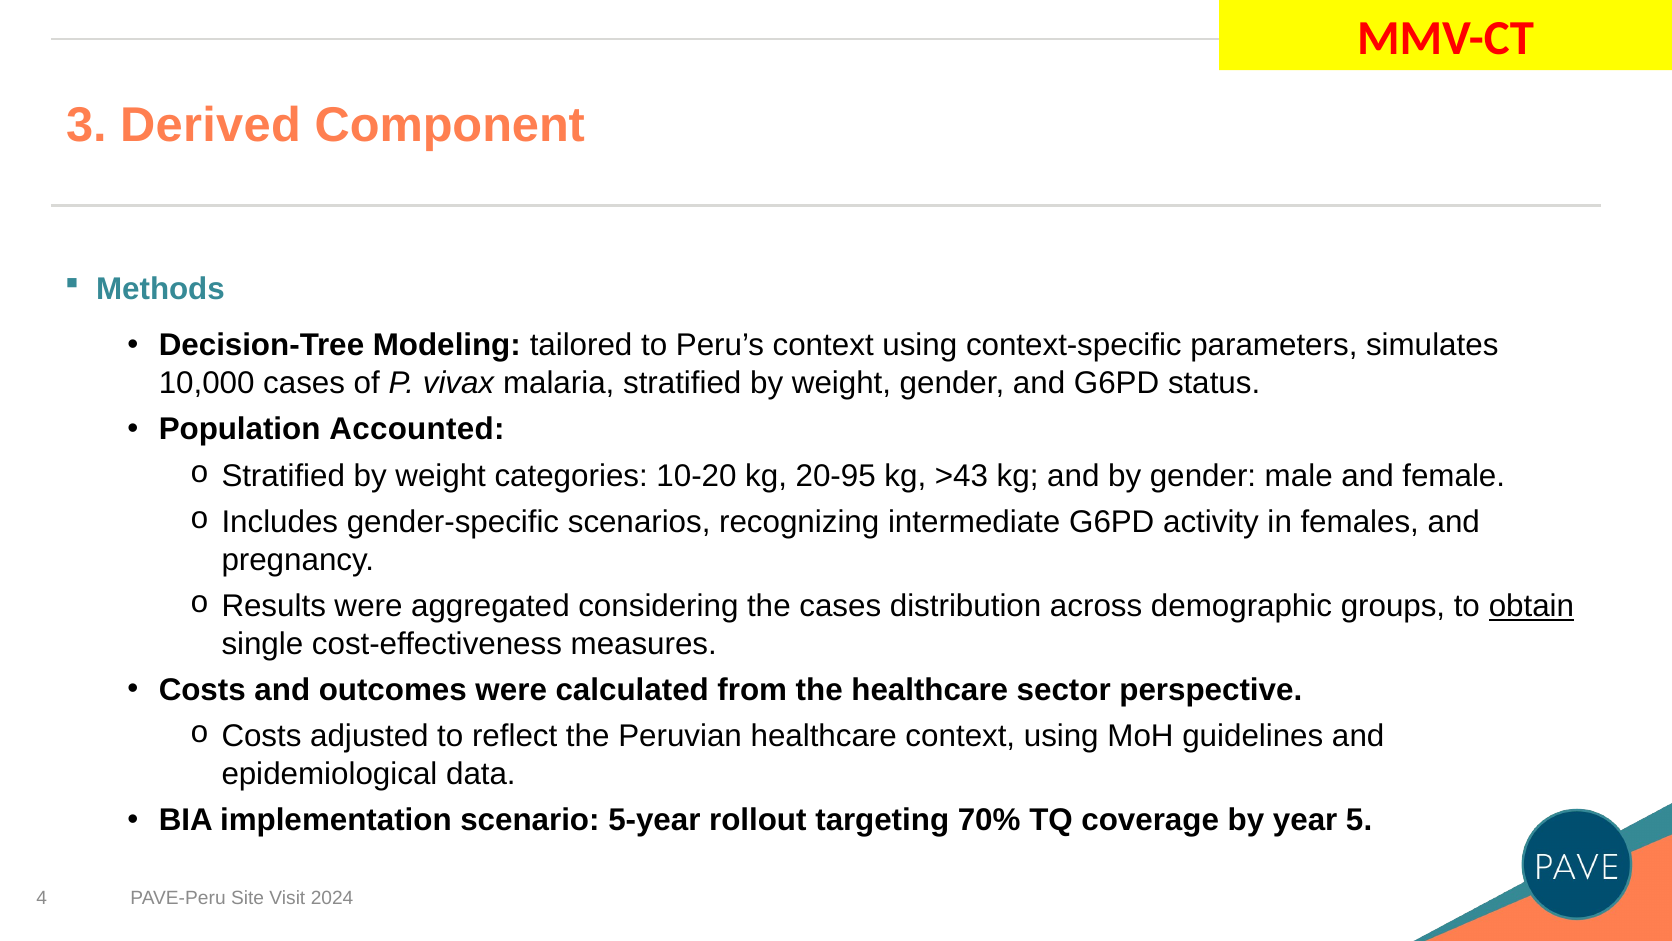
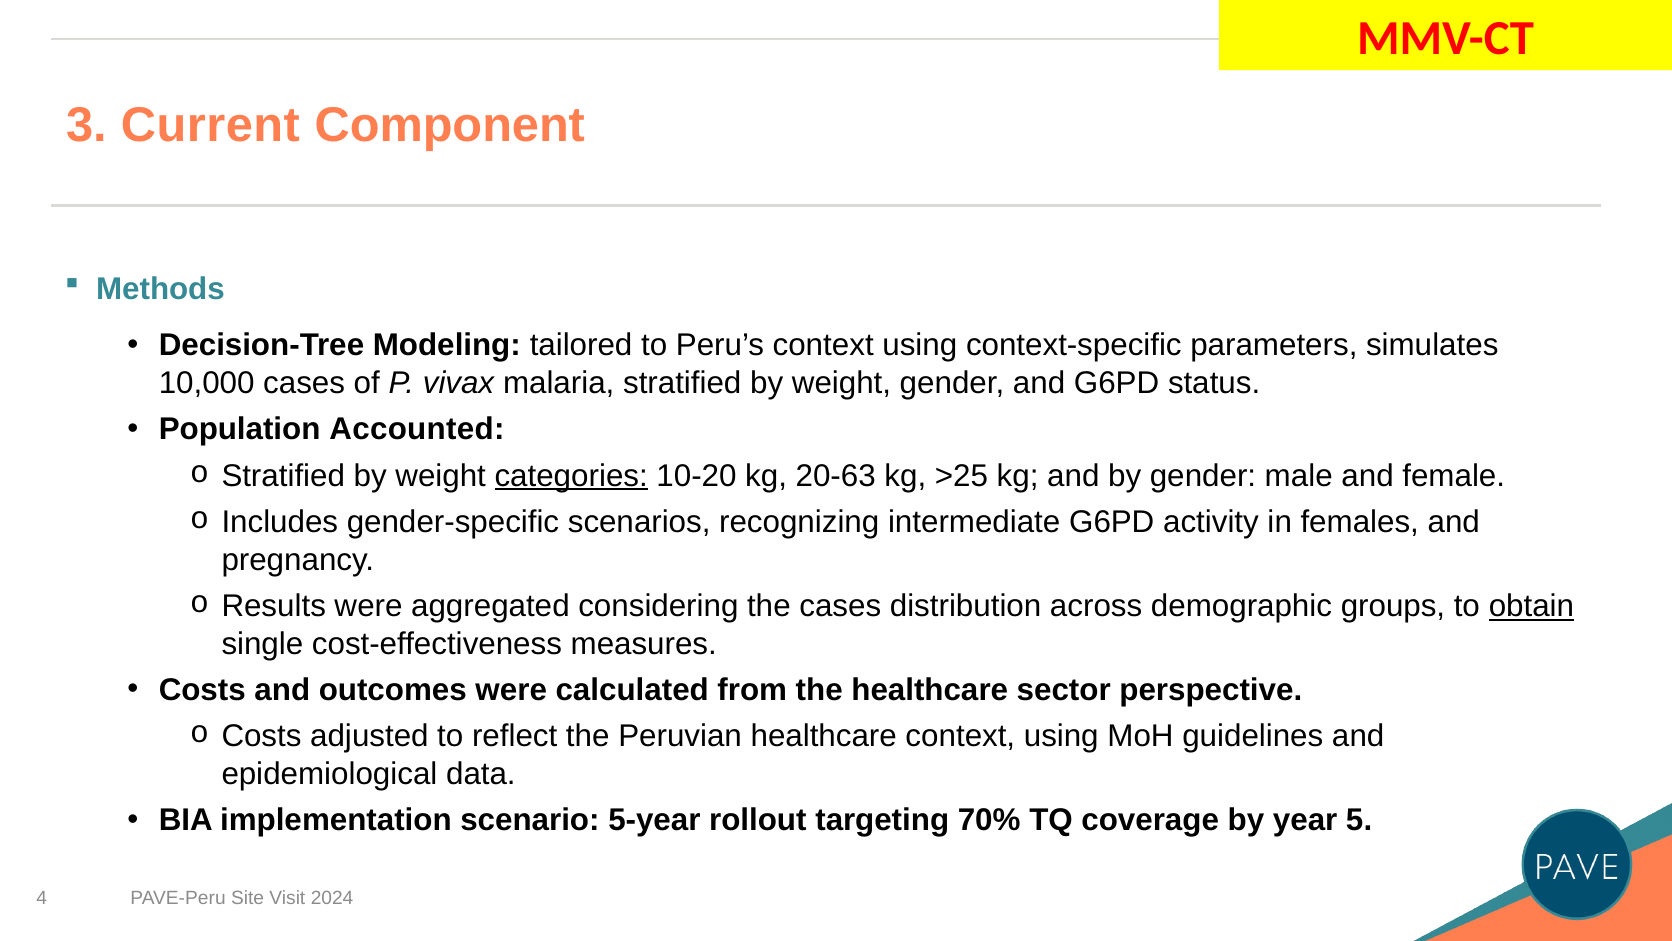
Derived: Derived -> Current
categories underline: none -> present
20-95: 20-95 -> 20-63
>43: >43 -> >25
